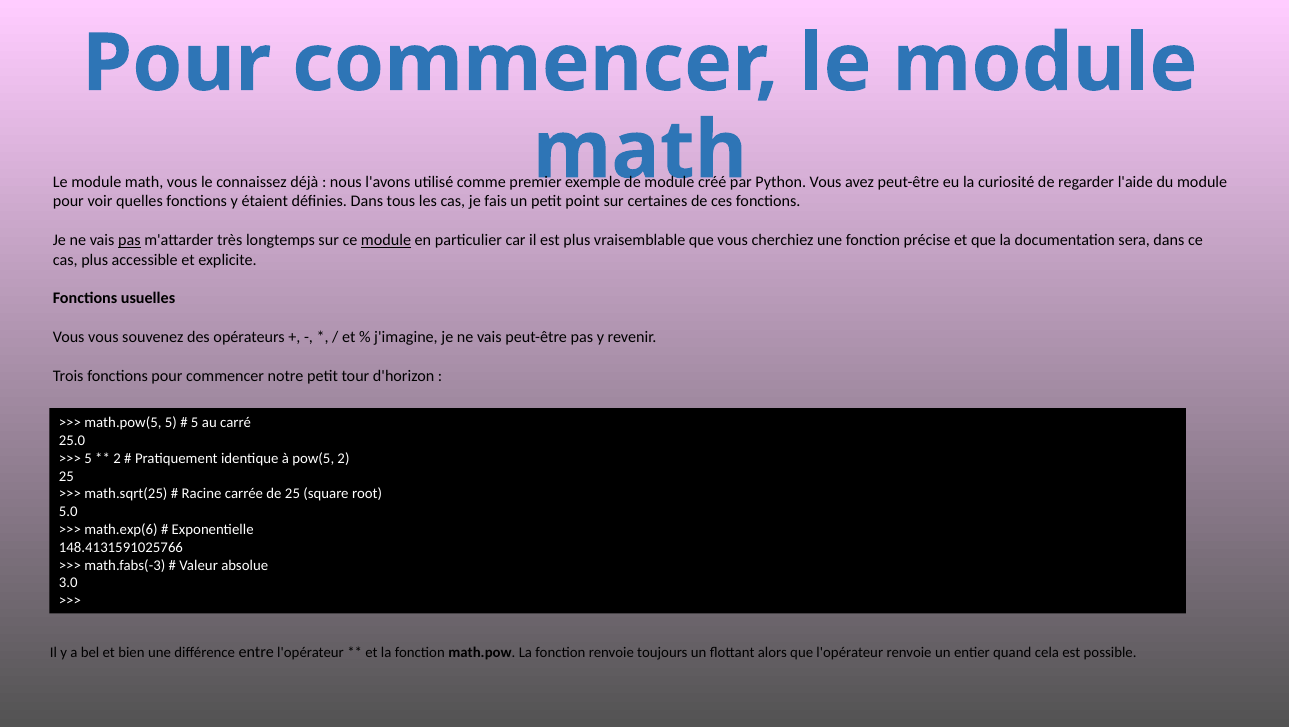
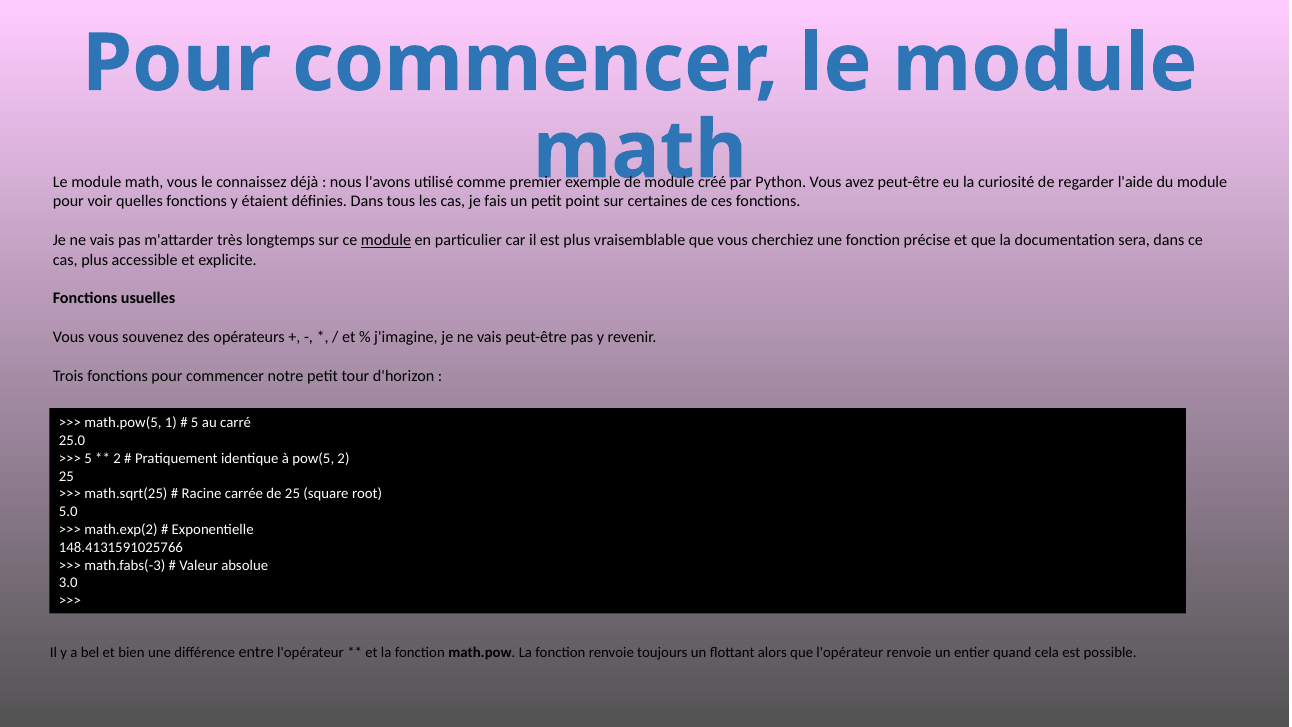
pas at (129, 240) underline: present -> none
math.pow(5 5: 5 -> 1
math.exp(6: math.exp(6 -> math.exp(2
